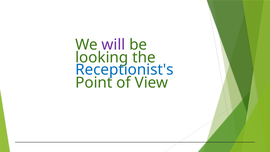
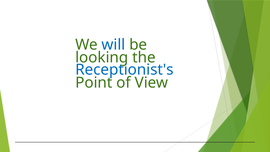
will colour: purple -> blue
